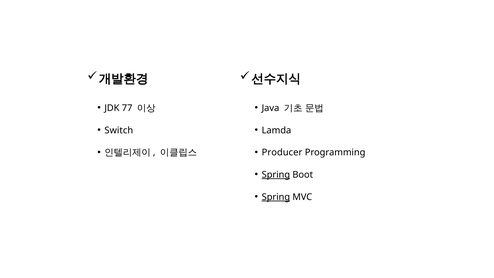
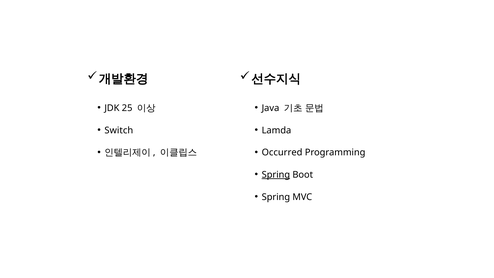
77: 77 -> 25
Producer: Producer -> Occurred
Spring at (276, 197) underline: present -> none
